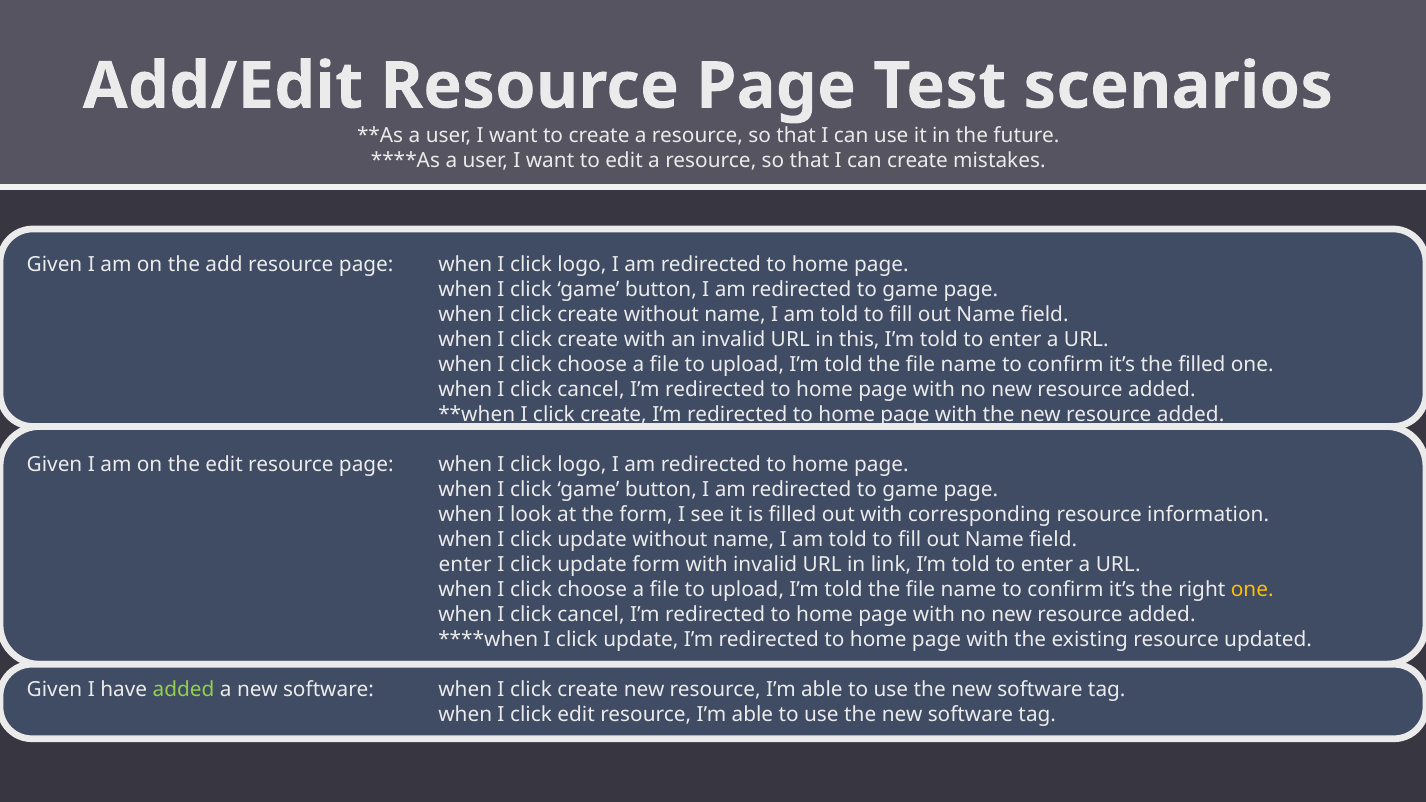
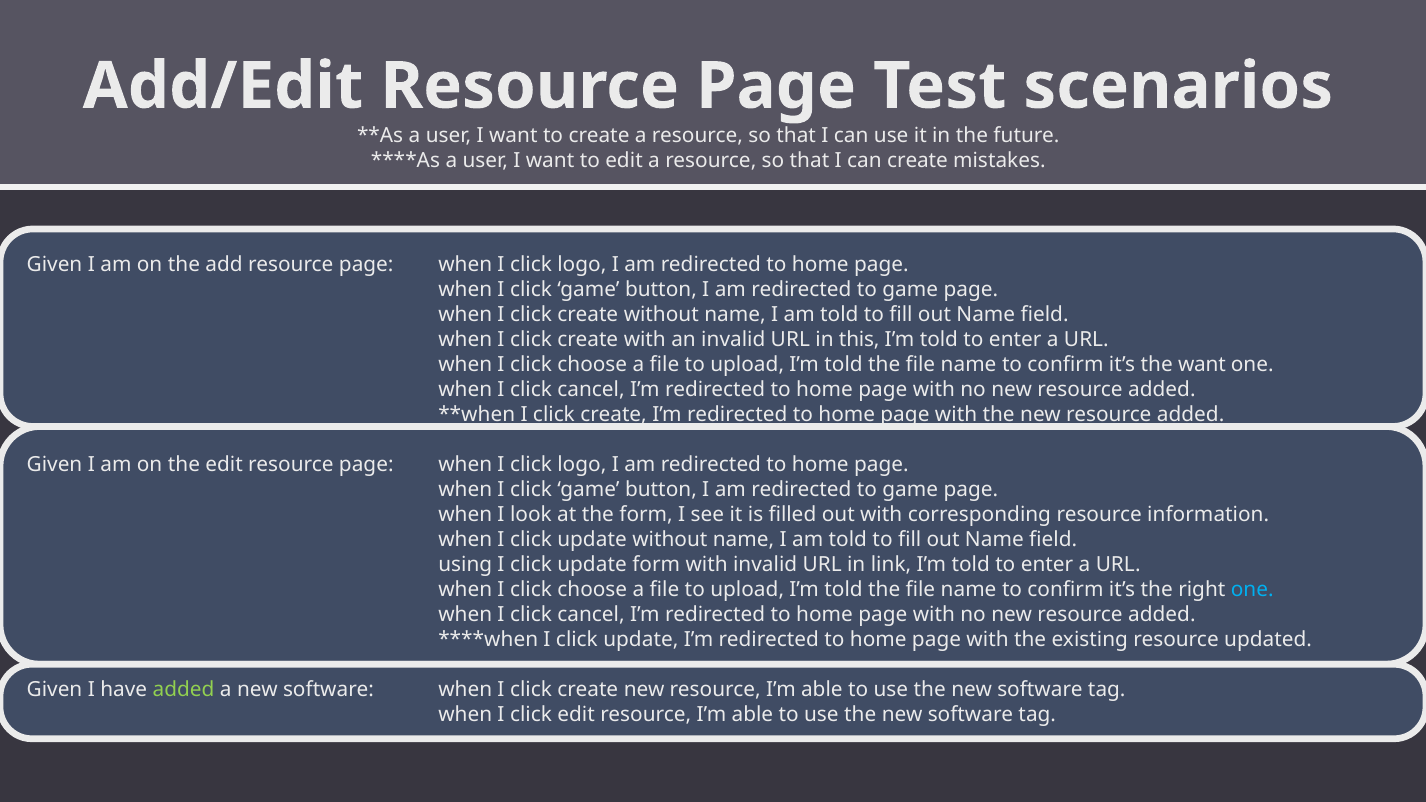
the filled: filled -> want
enter at (465, 565): enter -> using
one at (1252, 590) colour: yellow -> light blue
